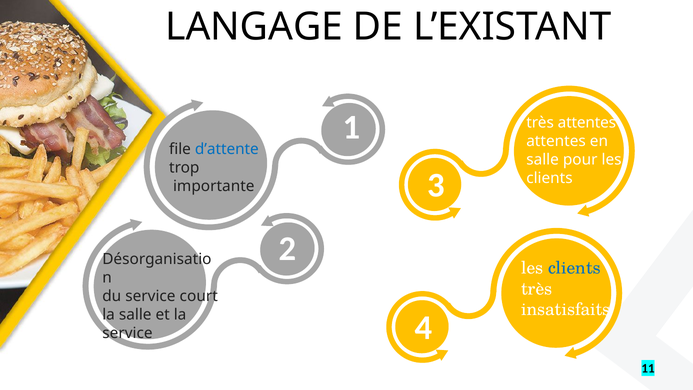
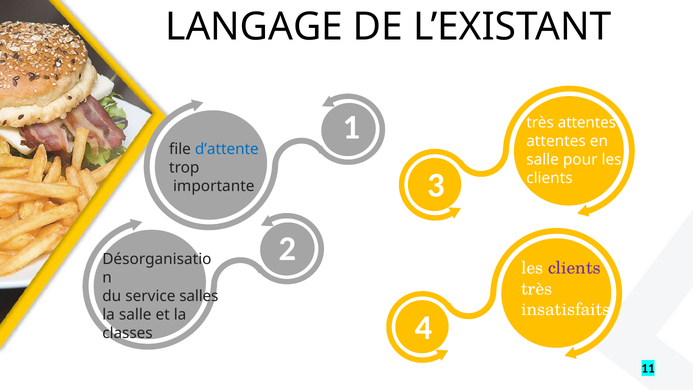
clients at (574, 268) colour: blue -> purple
court: court -> salles
service at (127, 333): service -> classes
